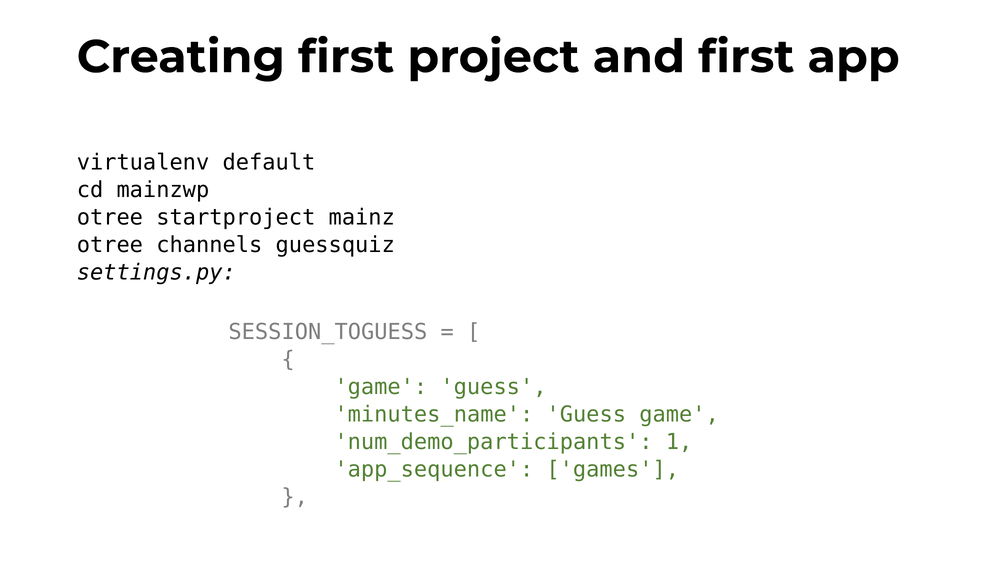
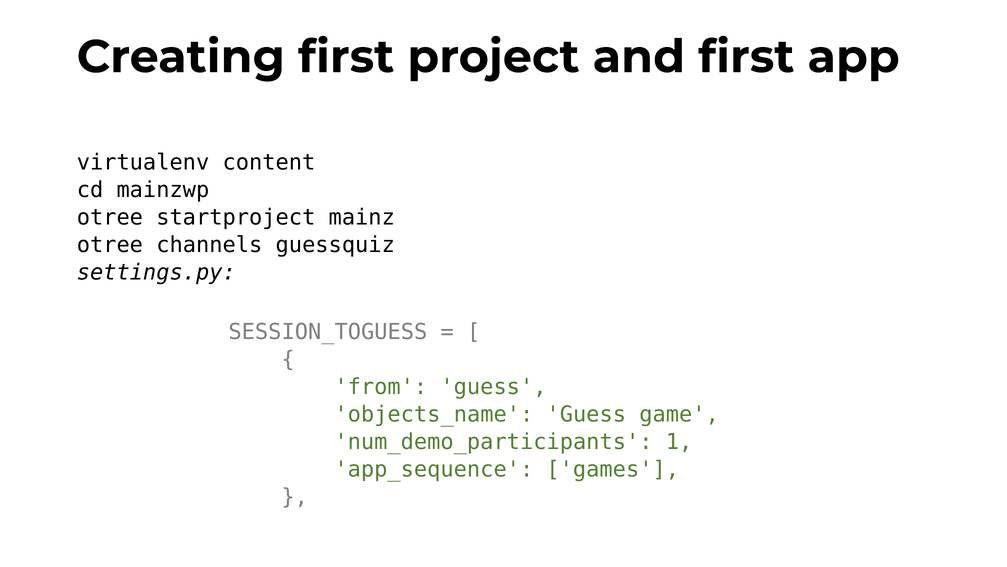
default: default -> content
game at (381, 387): game -> from
minutes_name: minutes_name -> objects_name
